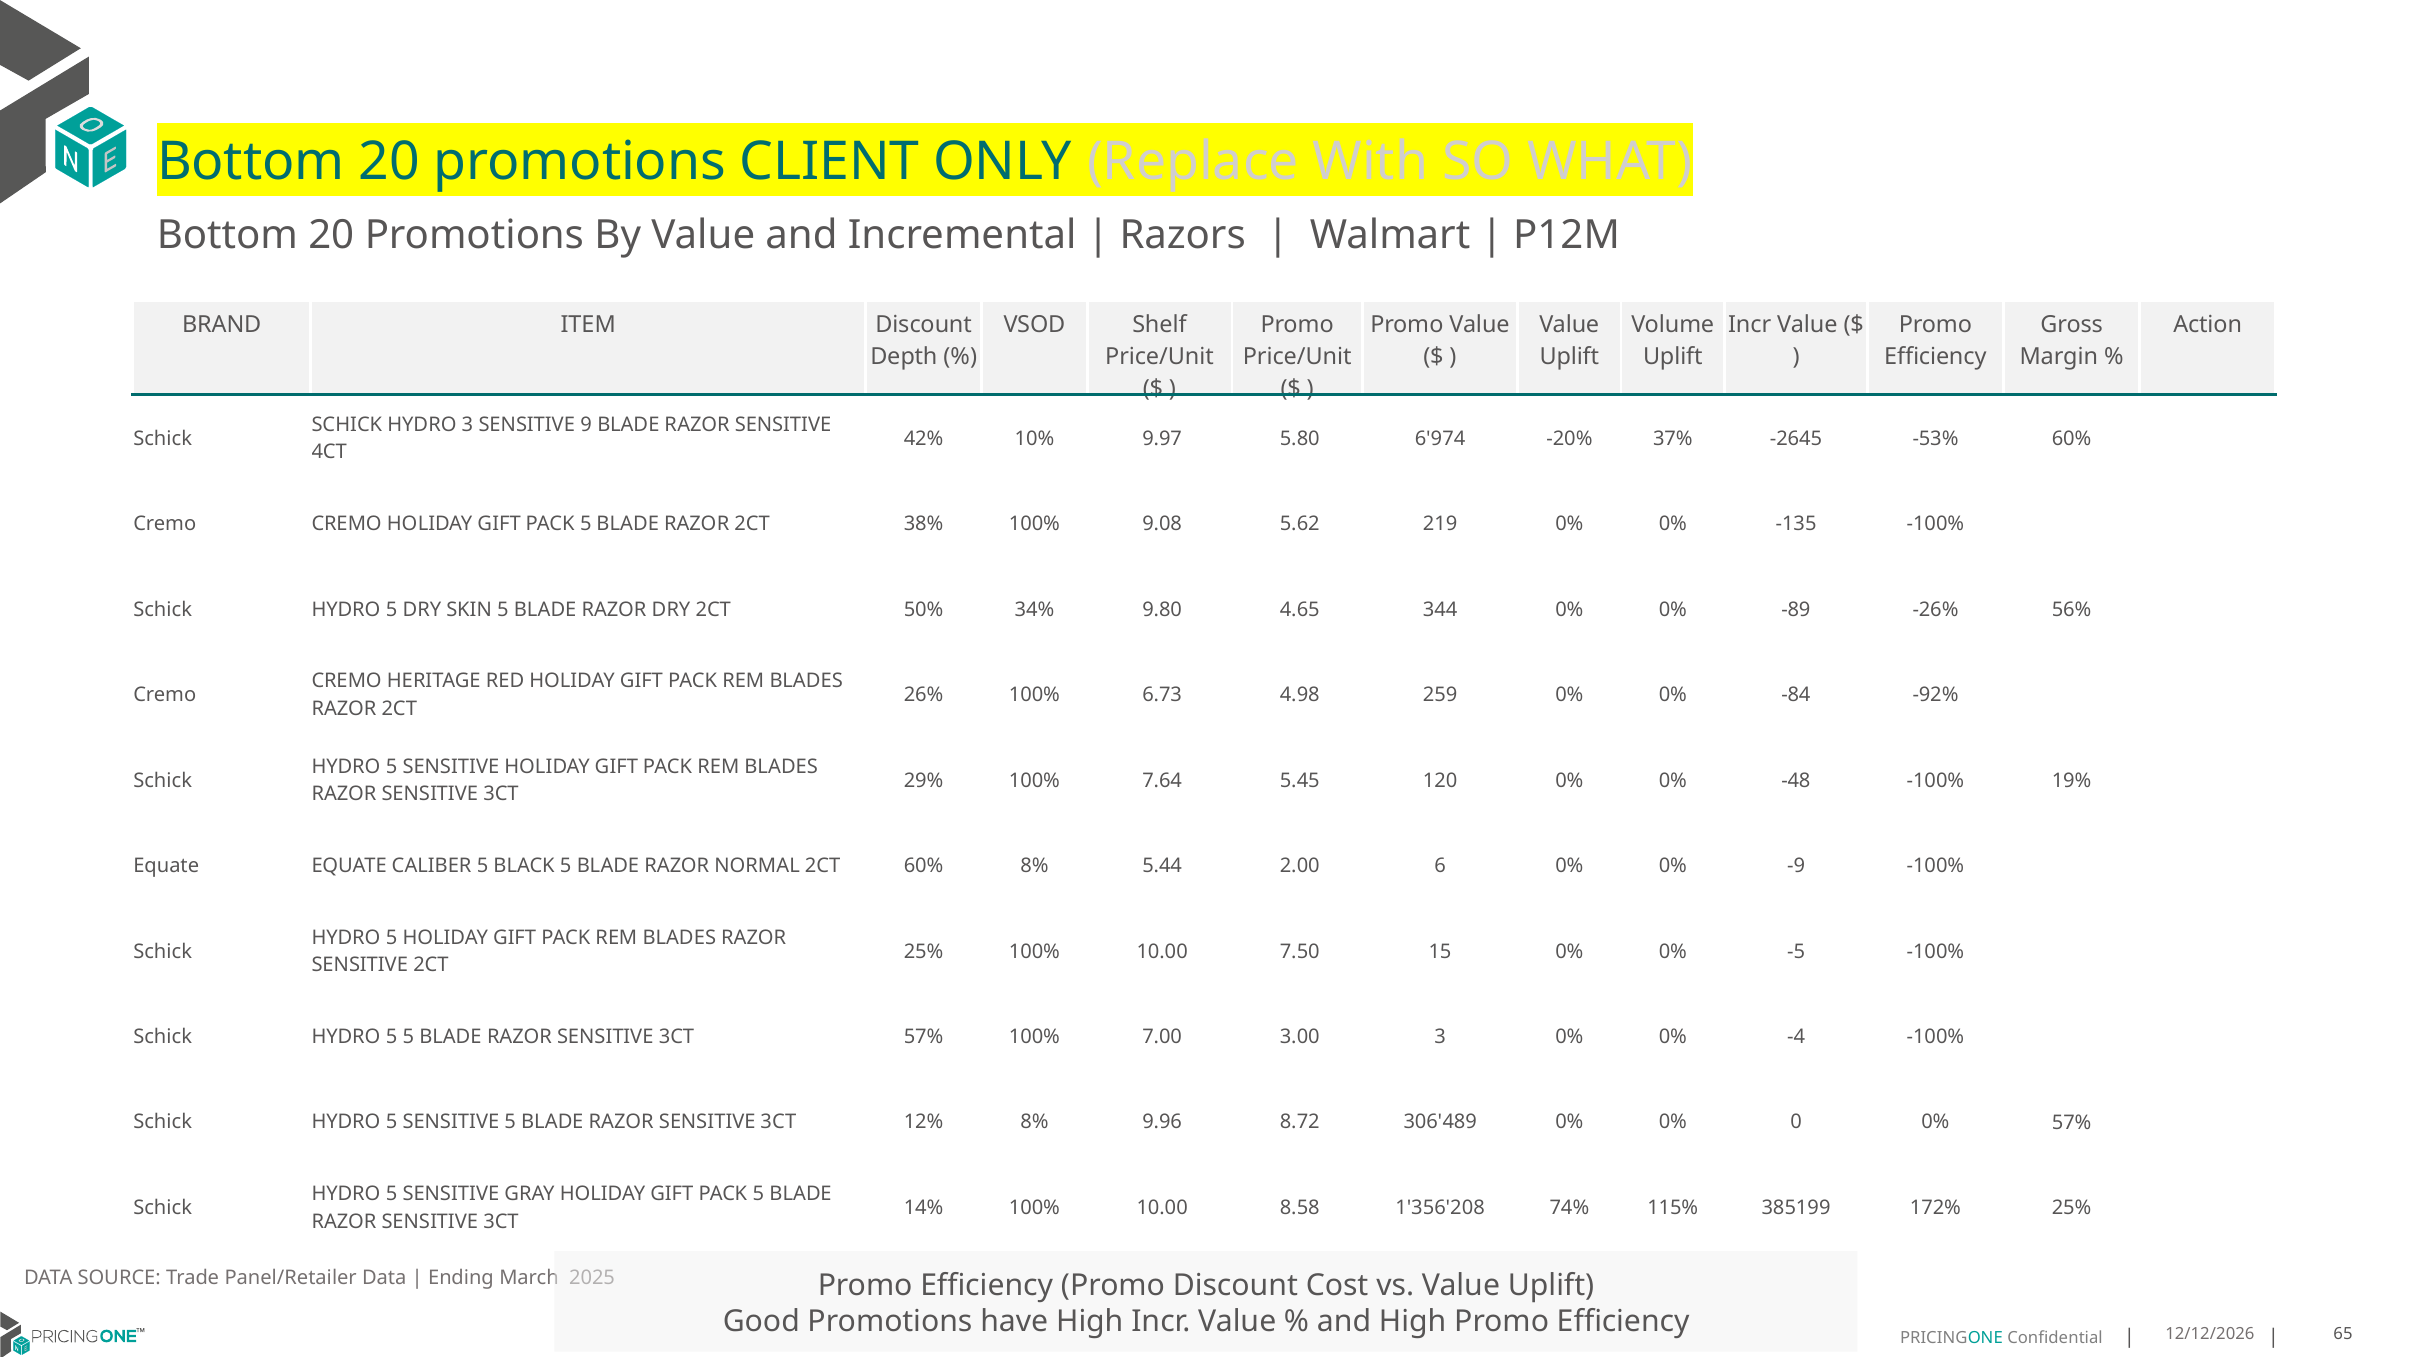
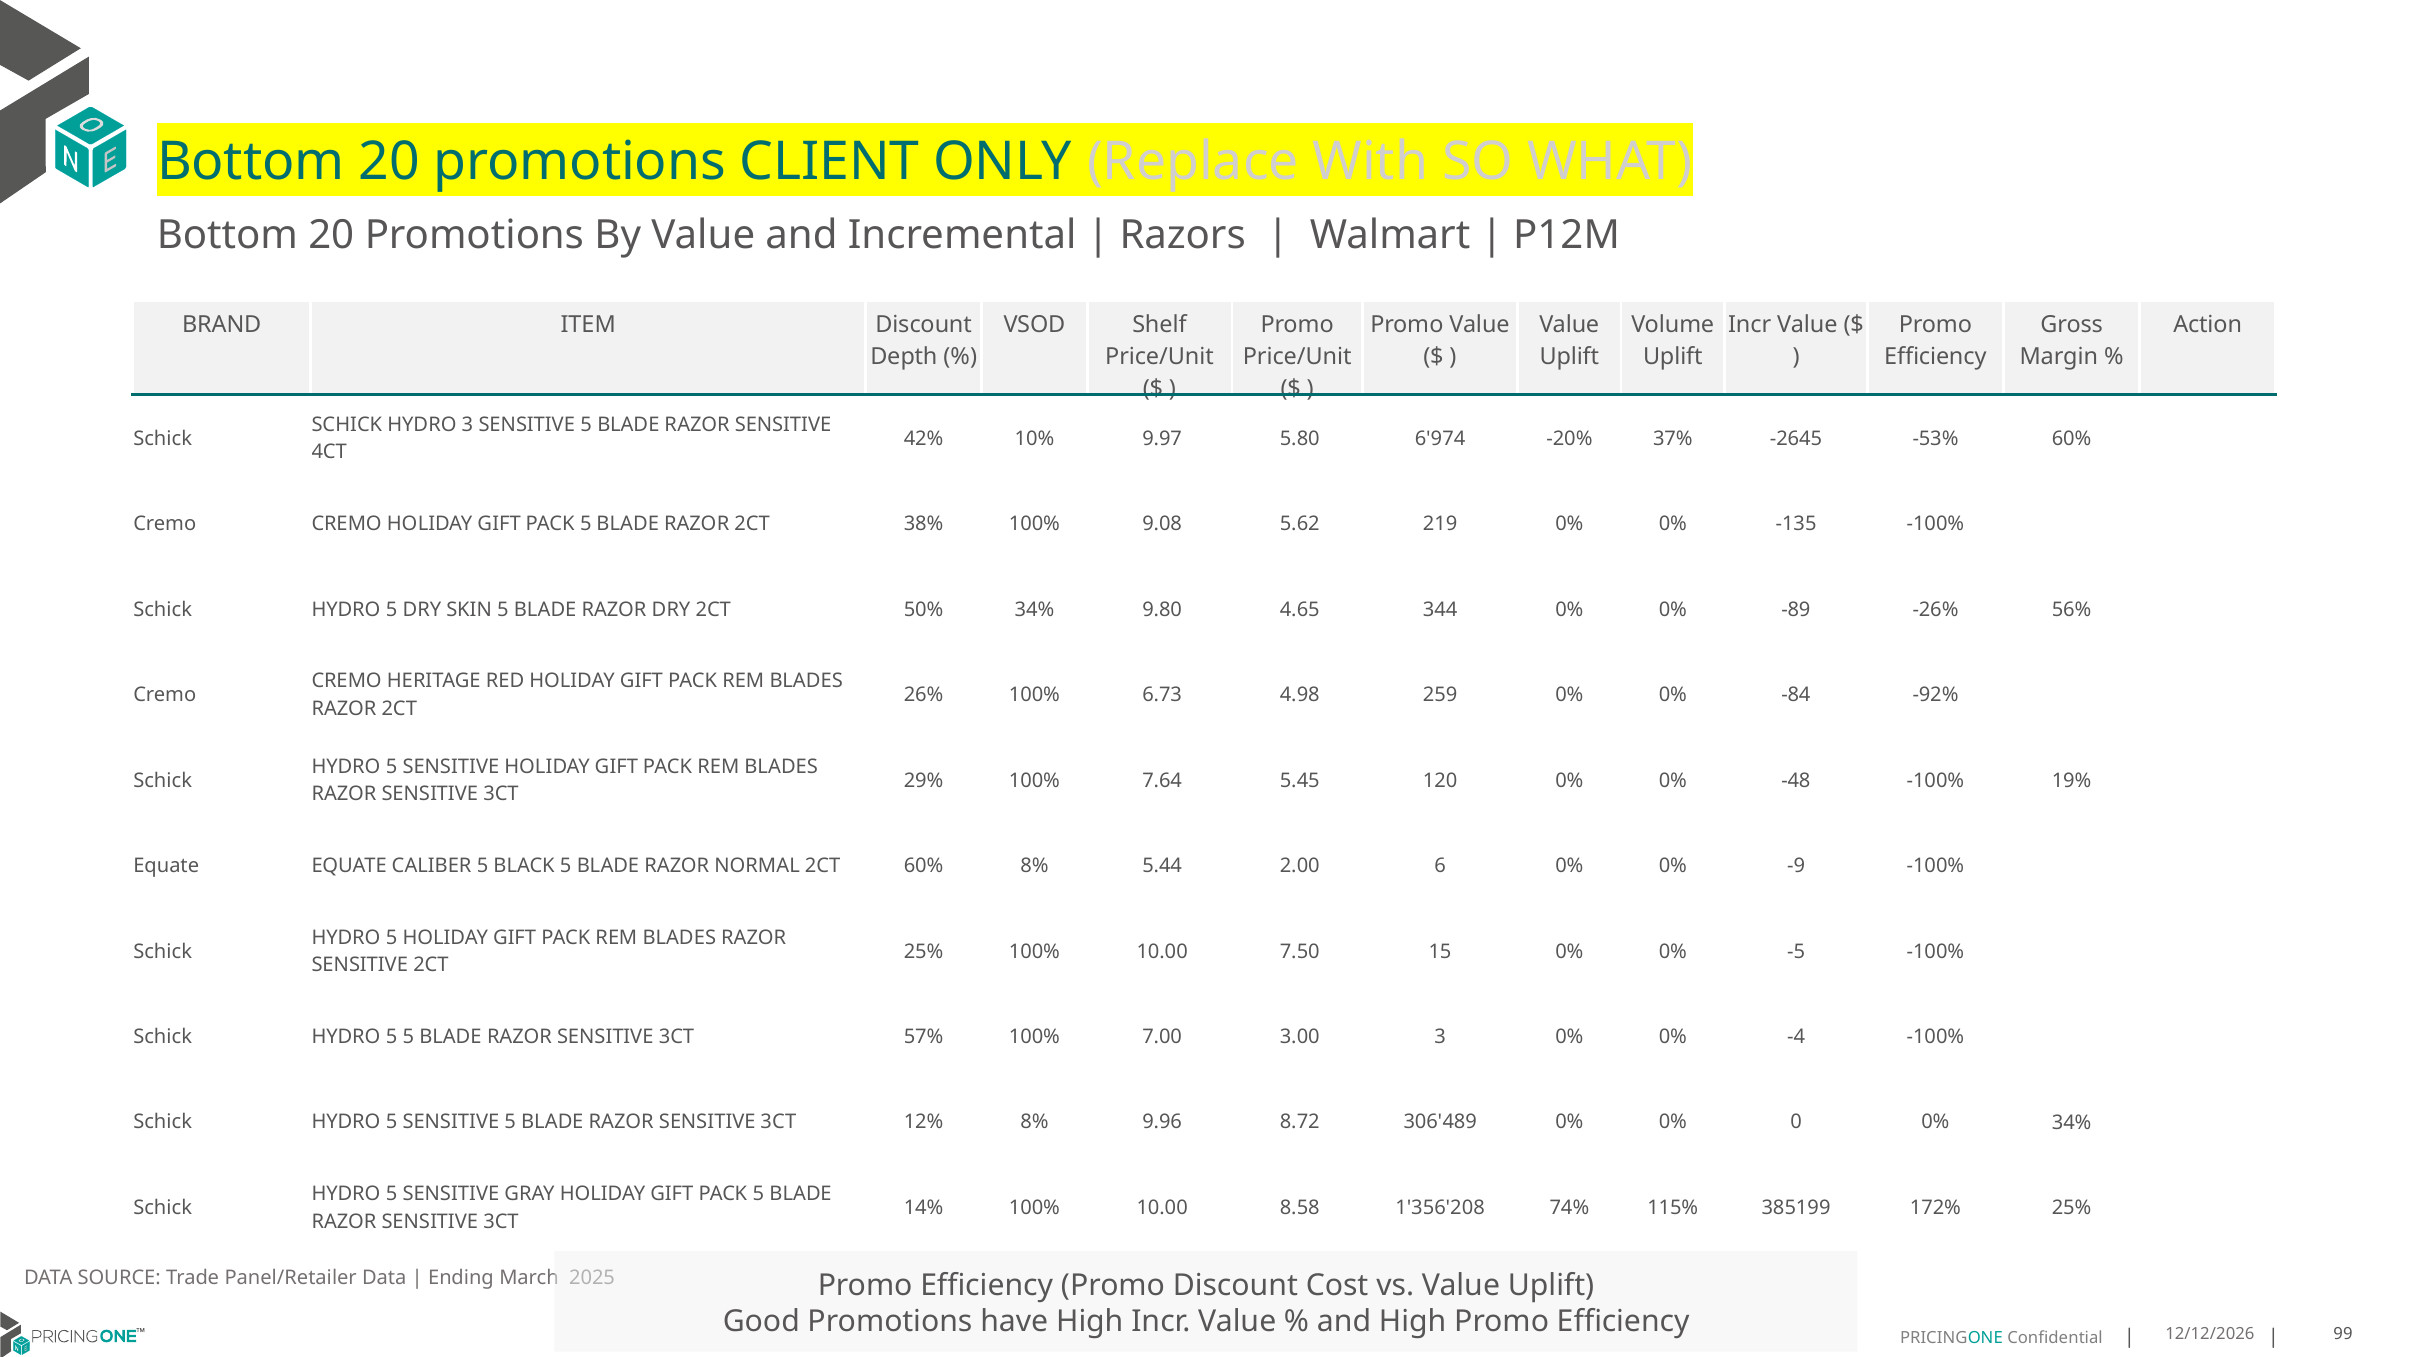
3 SENSITIVE 9: 9 -> 5
0% 57%: 57% -> 34%
65: 65 -> 99
